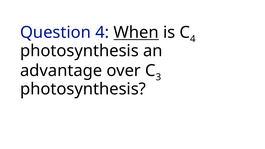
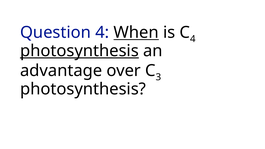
photosynthesis at (79, 51) underline: none -> present
